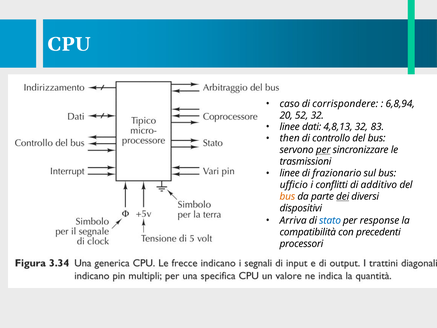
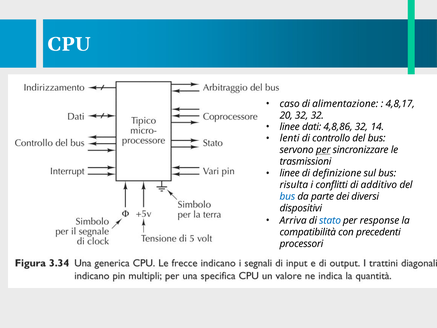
corrispondere: corrispondere -> alimentazione
6,8,94: 6,8,94 -> 4,8,17
20 52: 52 -> 32
4,8,13: 4,8,13 -> 4,8,86
83: 83 -> 14
then: then -> lenti
frazionario: frazionario -> definizione
ufficio: ufficio -> risulta
bus at (287, 196) colour: orange -> blue
dei underline: present -> none
